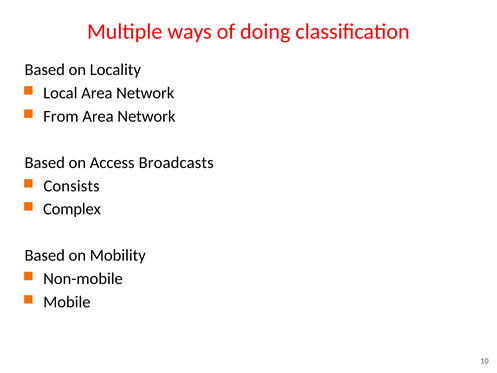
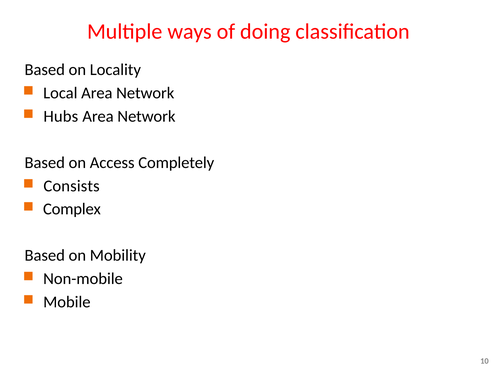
From: From -> Hubs
Broadcasts: Broadcasts -> Completely
